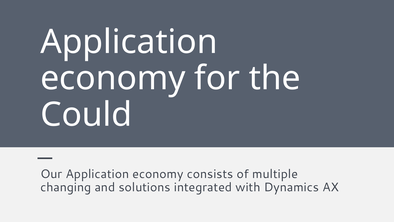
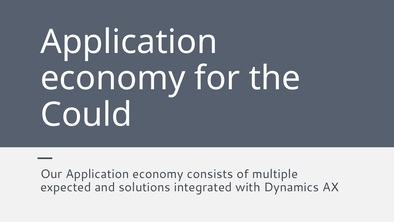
changing: changing -> expected
